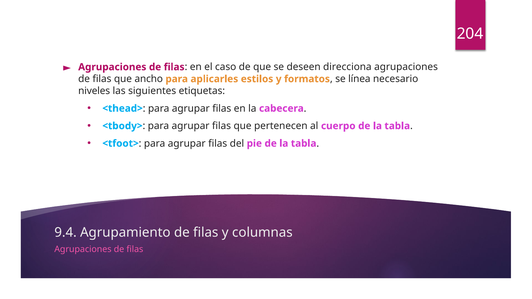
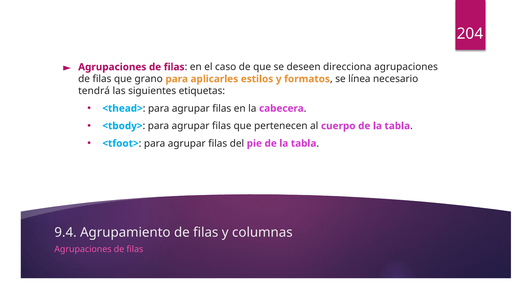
ancho: ancho -> grano
niveles: niveles -> tendrá
